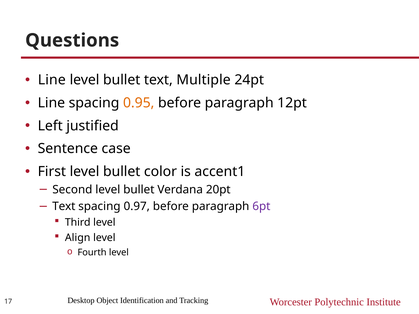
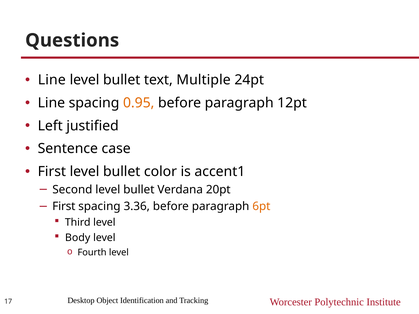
Text at (64, 206): Text -> First
0.97: 0.97 -> 3.36
6pt colour: purple -> orange
Align: Align -> Body
